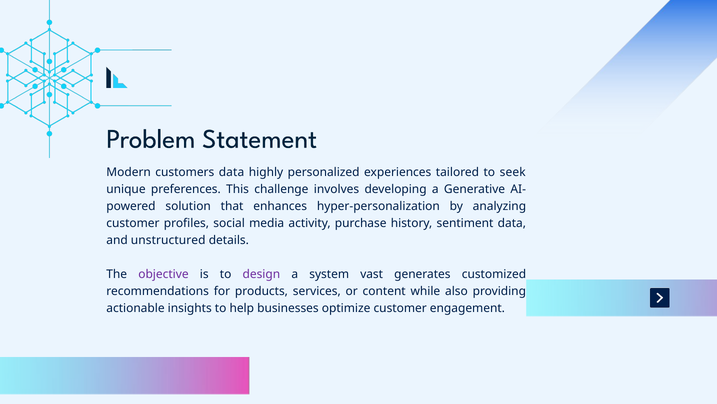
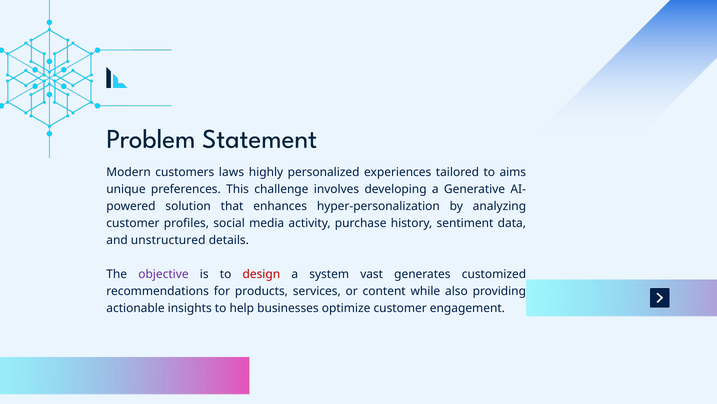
customers data: data -> laws
seek: seek -> aims
design colour: purple -> red
